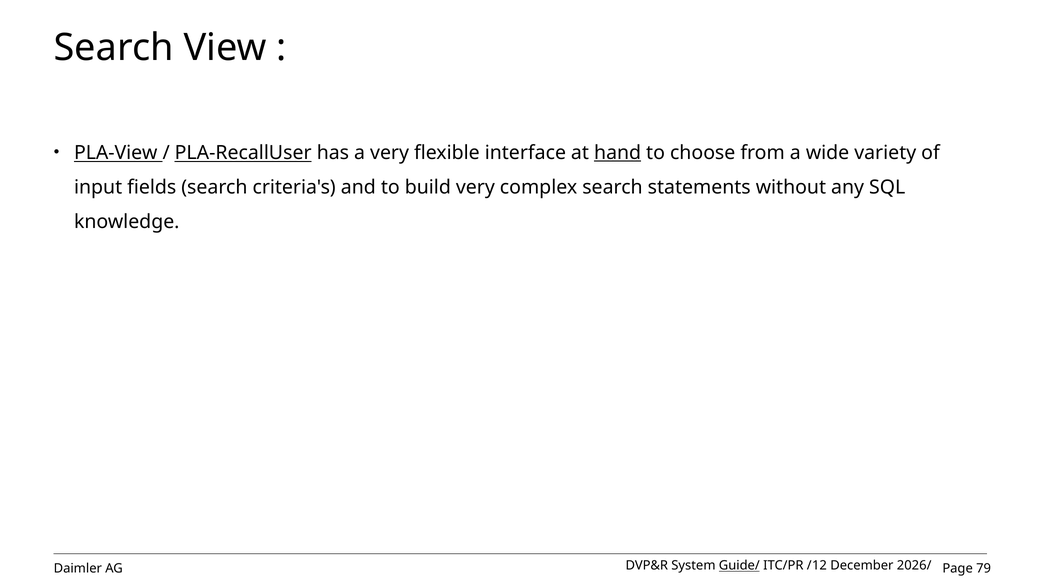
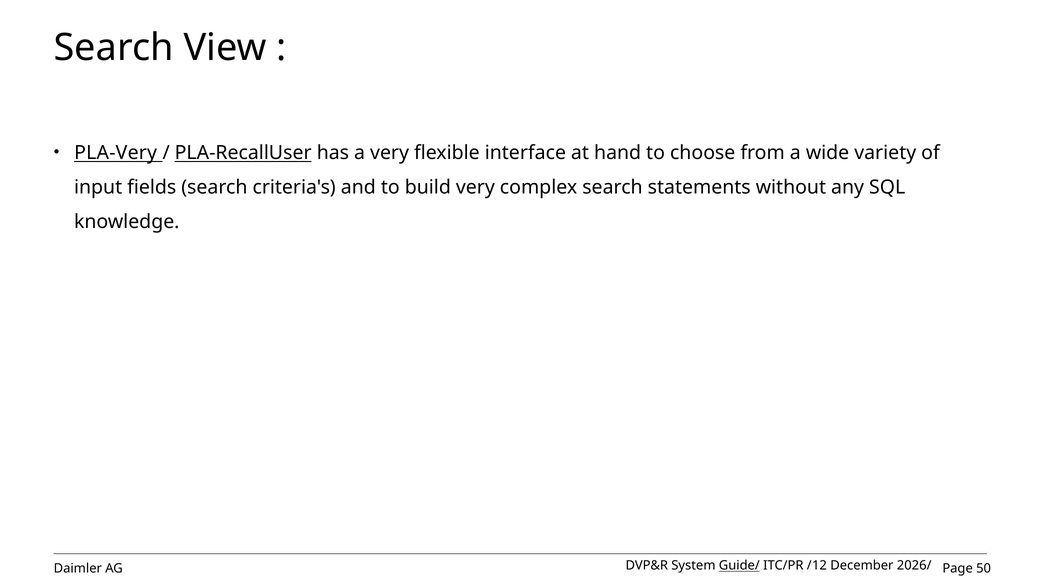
PLA-View: PLA-View -> PLA-Very
hand underline: present -> none
79: 79 -> 50
